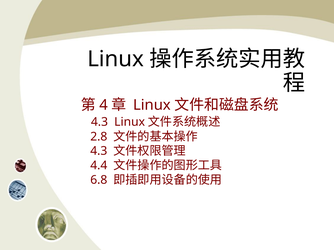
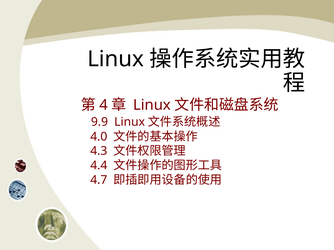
4.3 at (99, 122): 4.3 -> 9.9
2.8: 2.8 -> 4.0
6.8: 6.8 -> 4.7
